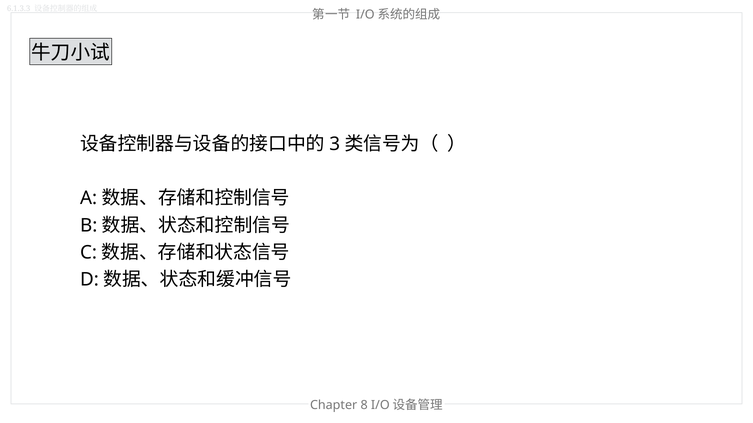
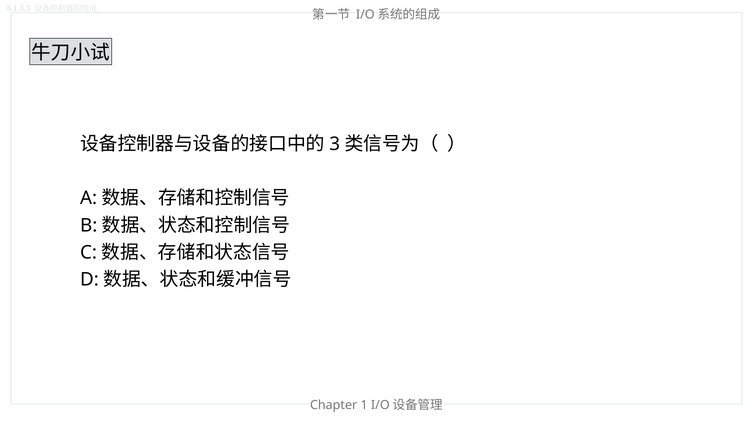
8: 8 -> 1
